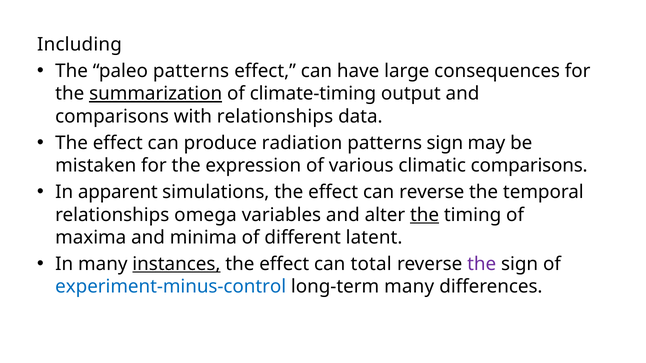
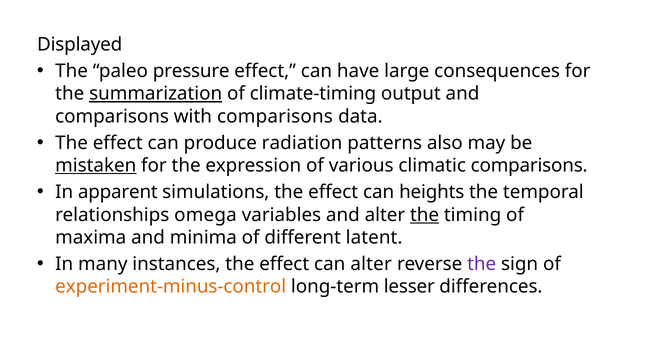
Including: Including -> Displayed
paleo patterns: patterns -> pressure
with relationships: relationships -> comparisons
patterns sign: sign -> also
mistaken underline: none -> present
can reverse: reverse -> heights
instances underline: present -> none
can total: total -> alter
experiment-minus-control colour: blue -> orange
long-term many: many -> lesser
